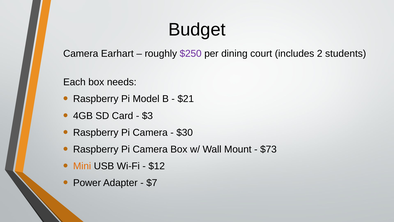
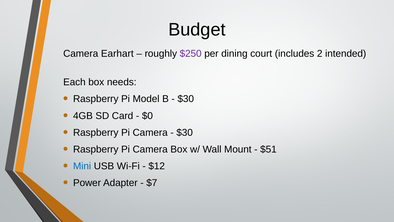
students: students -> intended
$21 at (186, 99): $21 -> $30
$3: $3 -> $0
$73: $73 -> $51
Mini colour: orange -> blue
